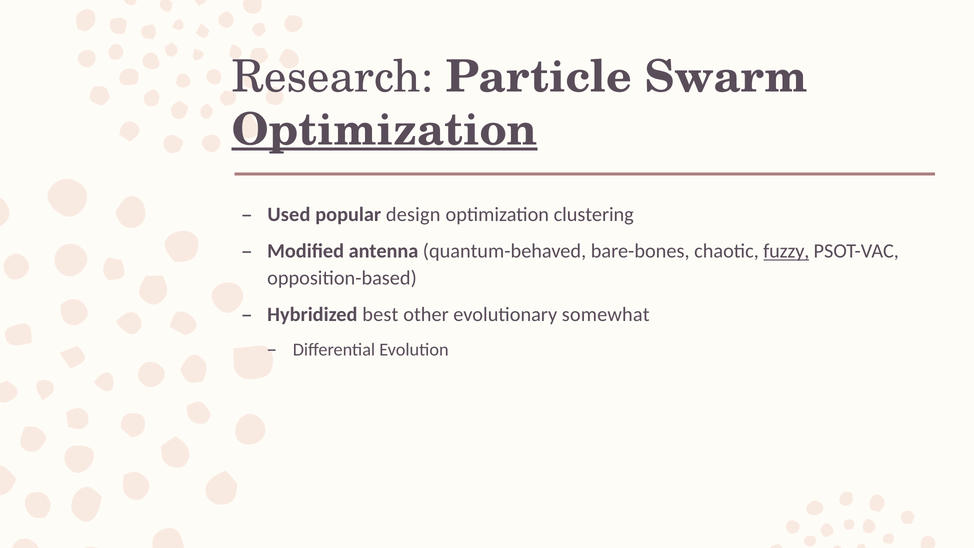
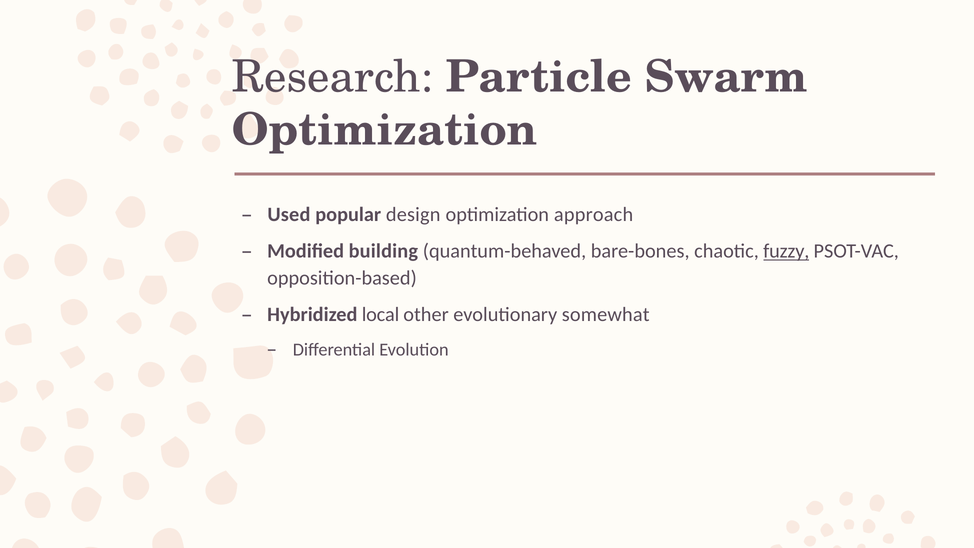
Optimization at (385, 130) underline: present -> none
clustering: clustering -> approach
antenna: antenna -> building
best: best -> local
